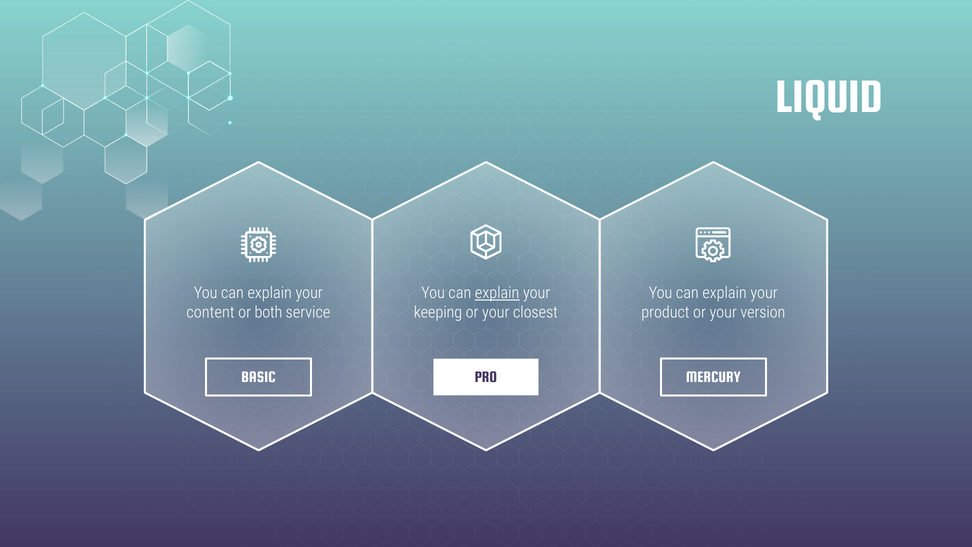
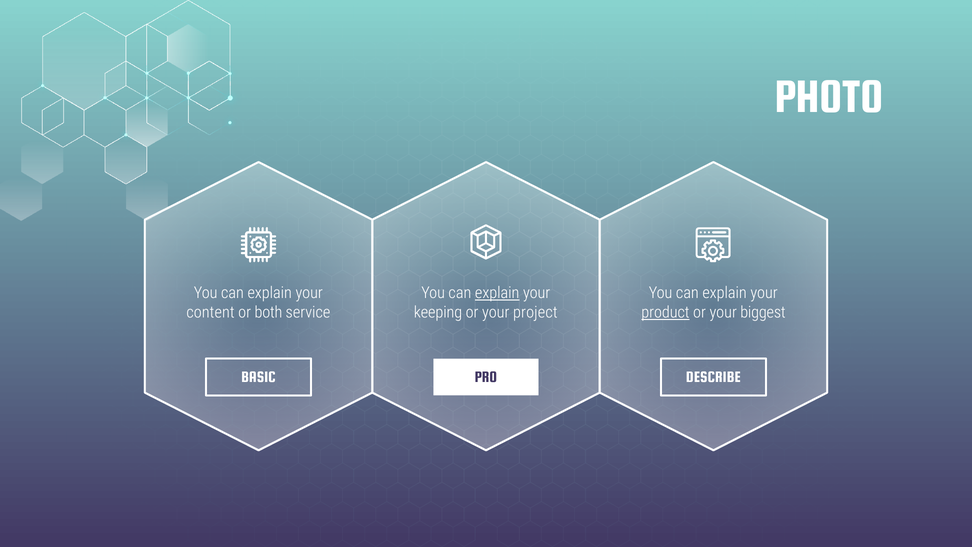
LIQUID: LIQUID -> PHOTO
closest: closest -> project
product underline: none -> present
version: version -> biggest
MERCURY: MERCURY -> DESCRIBE
